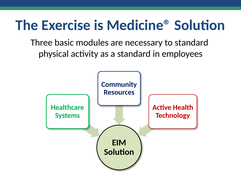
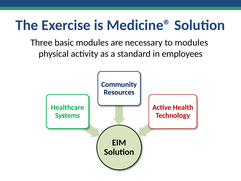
to standard: standard -> modules
